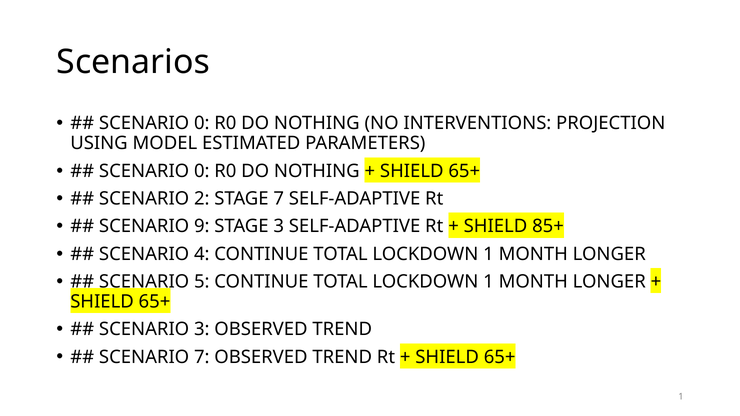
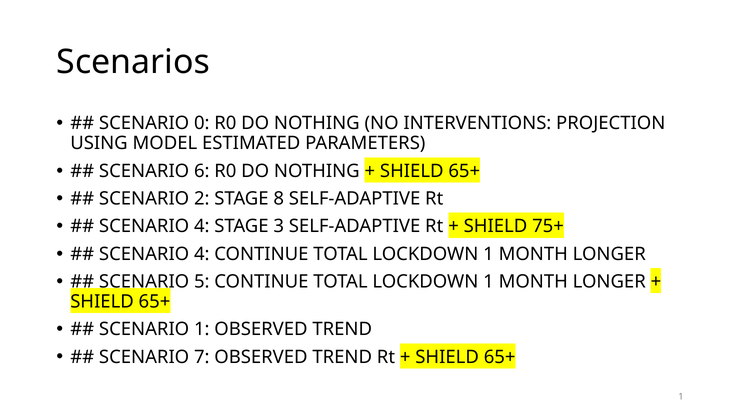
0 at (202, 171): 0 -> 6
STAGE 7: 7 -> 8
9 at (202, 226): 9 -> 4
85+: 85+ -> 75+
SCENARIO 3: 3 -> 1
